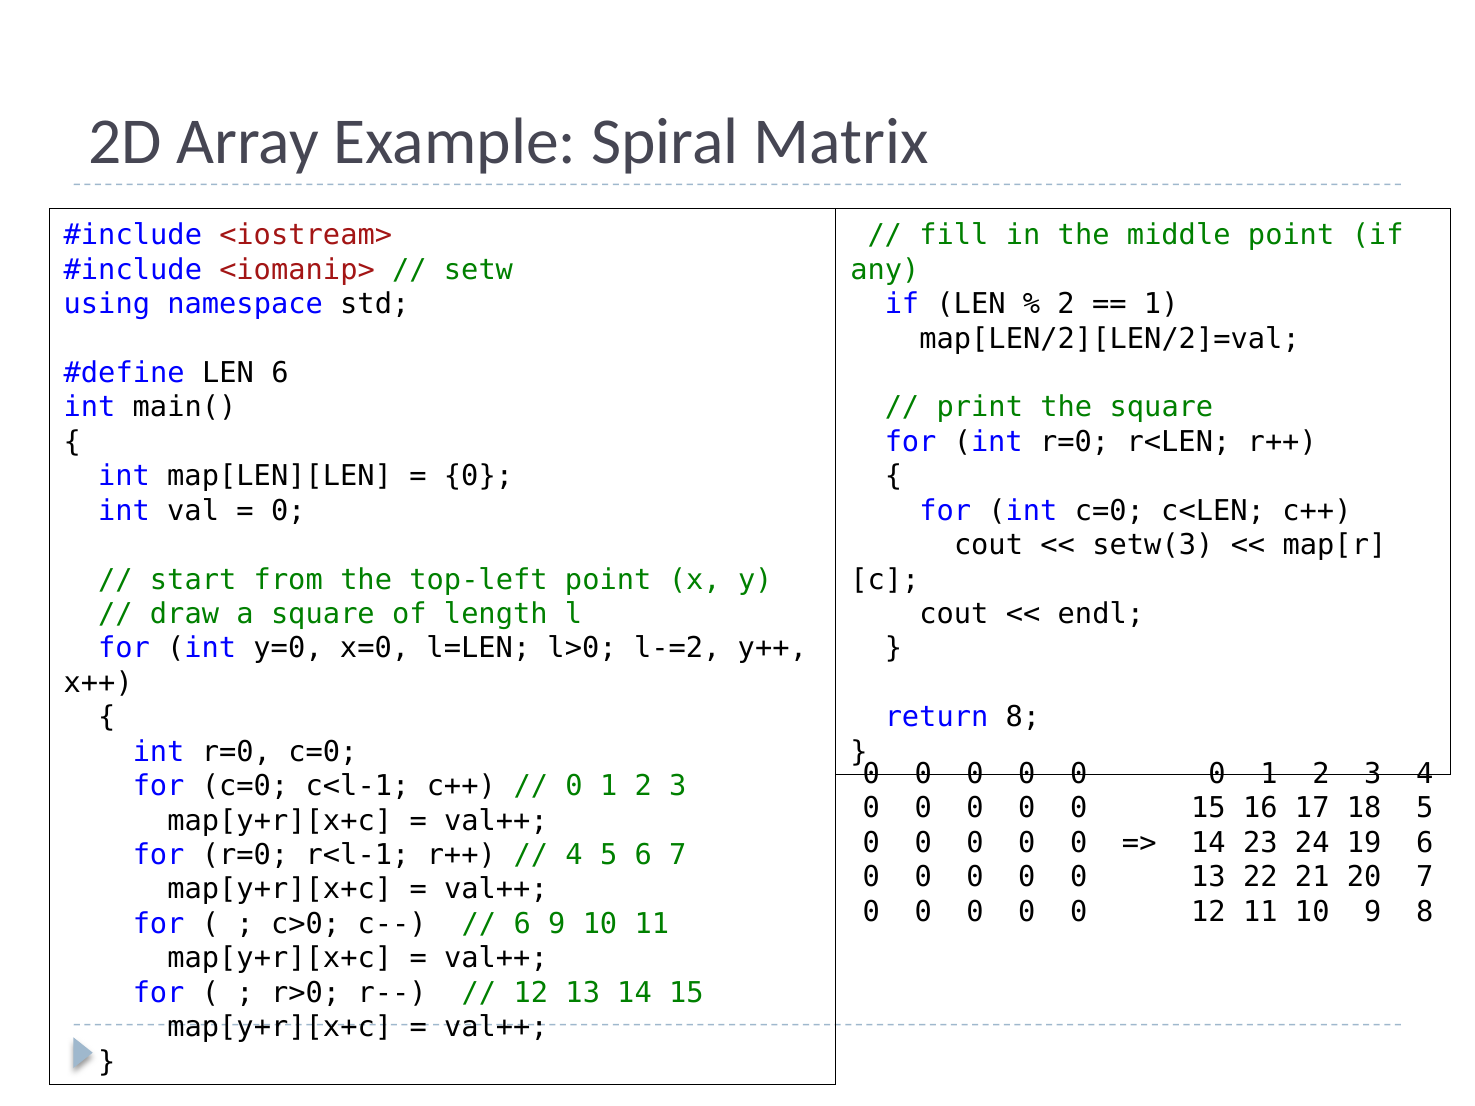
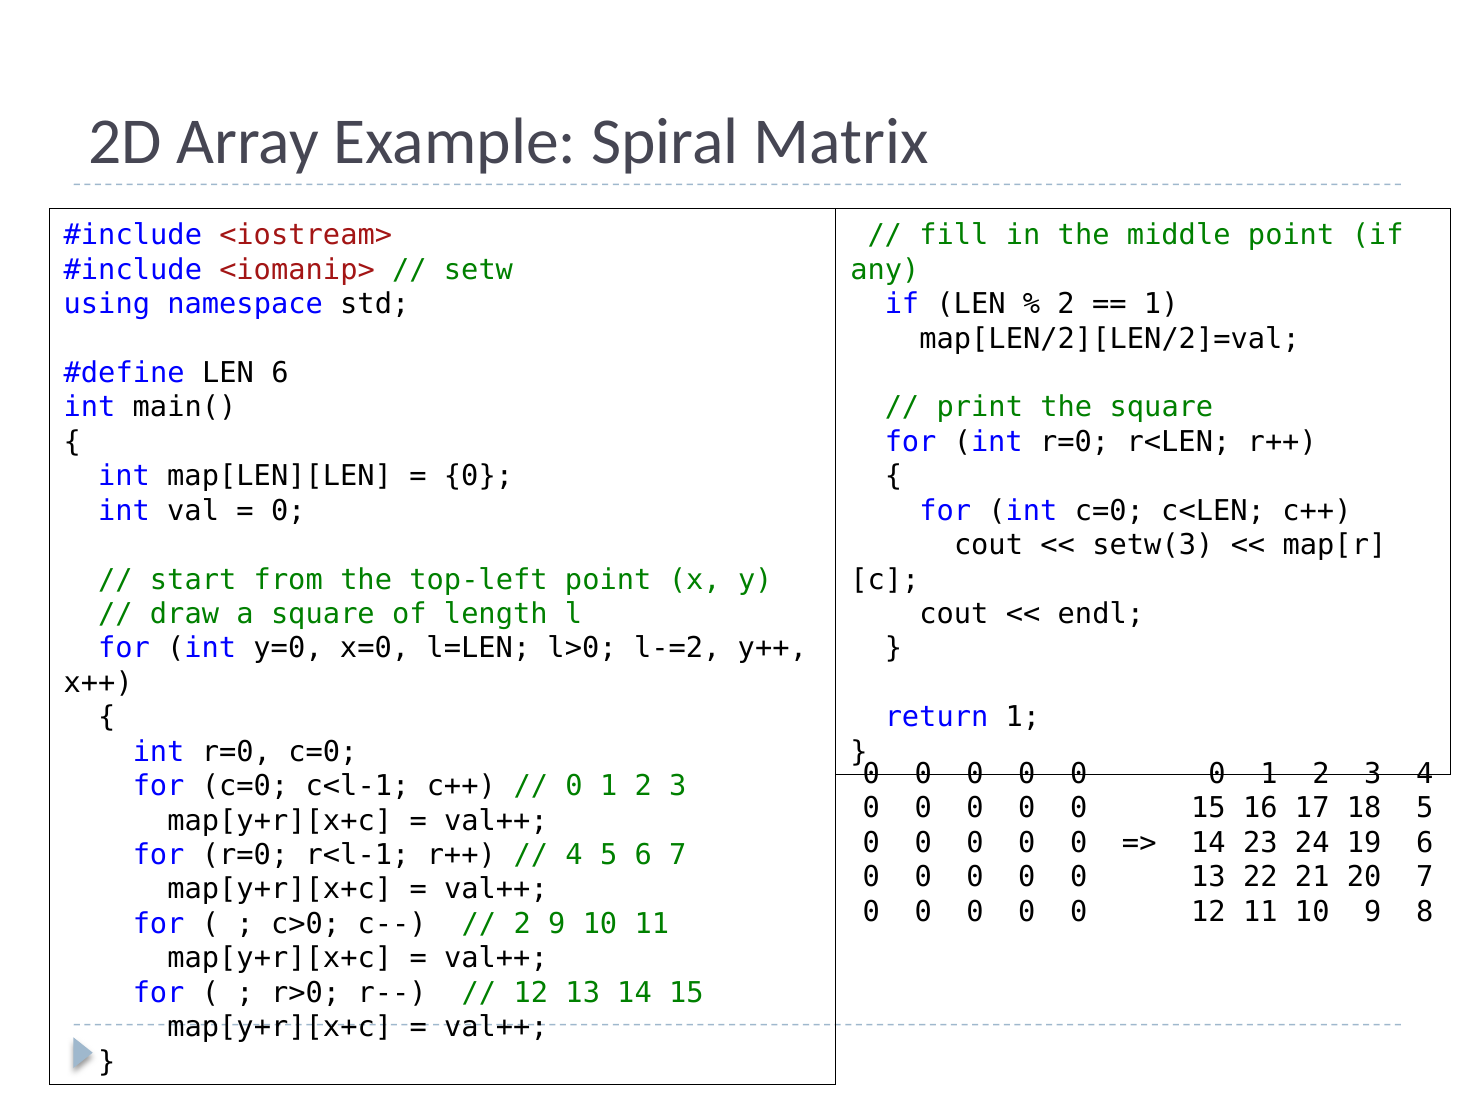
return 8: 8 -> 1
6 at (522, 924): 6 -> 2
